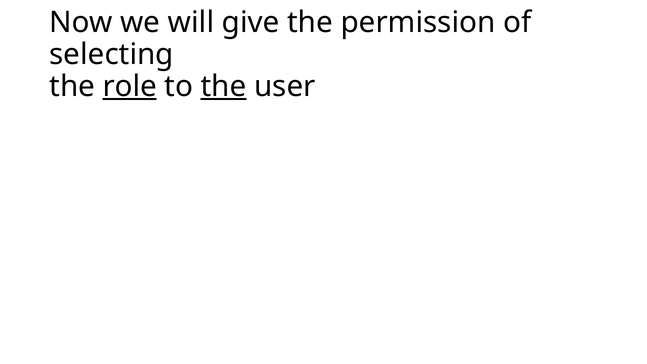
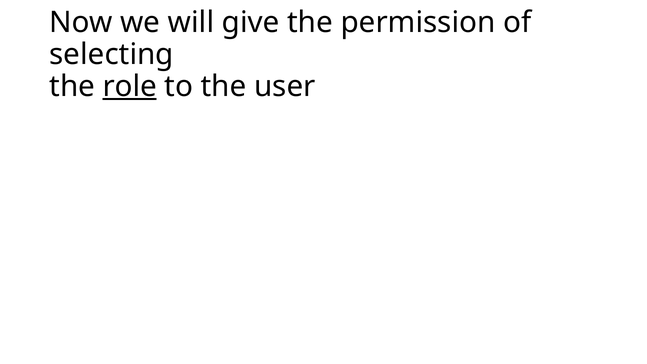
the at (224, 86) underline: present -> none
